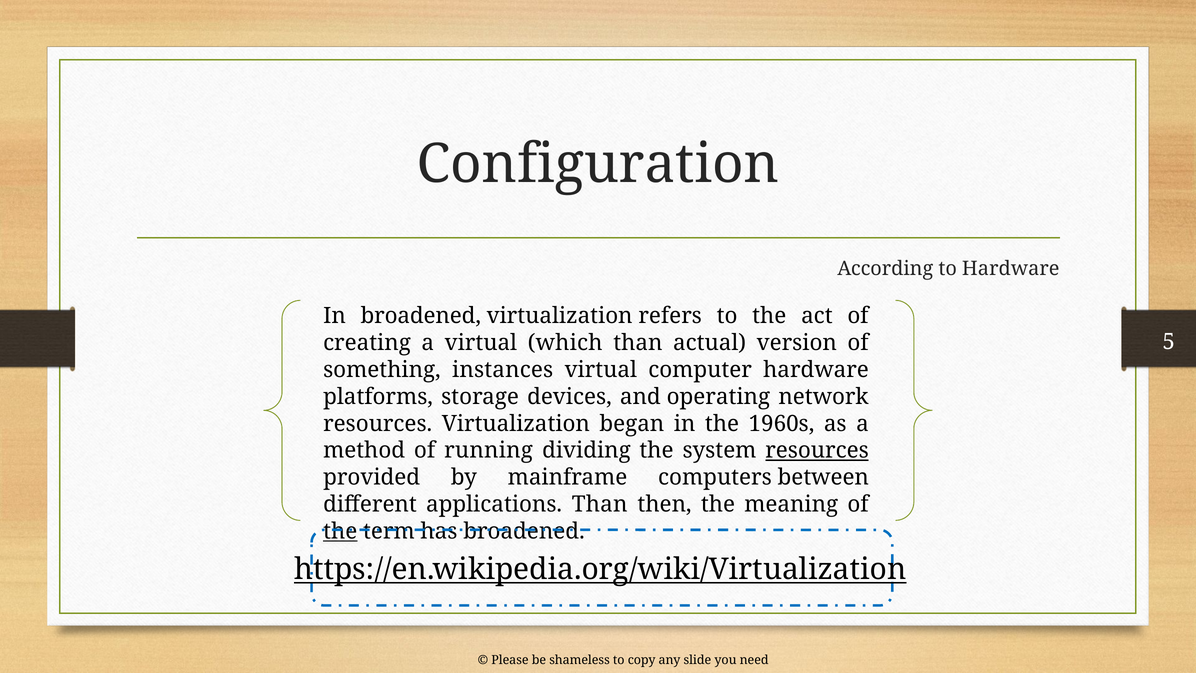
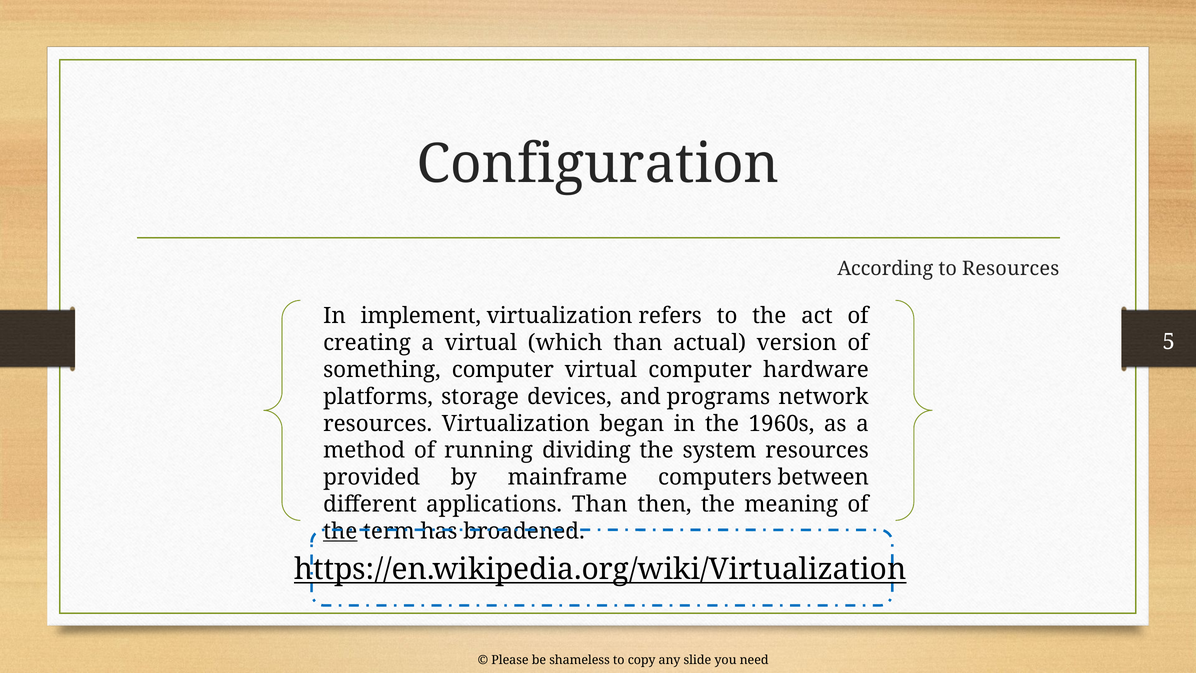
to Hardware: Hardware -> Resources
In broadened: broadened -> implement
something instances: instances -> computer
operating: operating -> programs
resources at (817, 450) underline: present -> none
